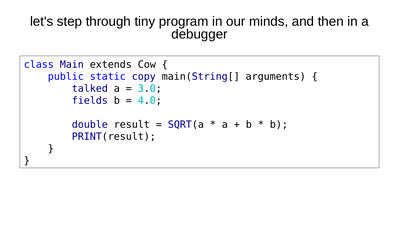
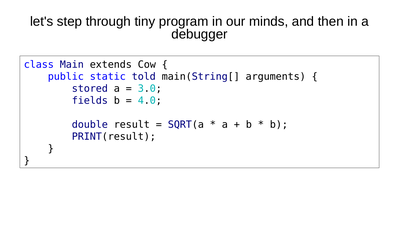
copy: copy -> told
talked: talked -> stored
